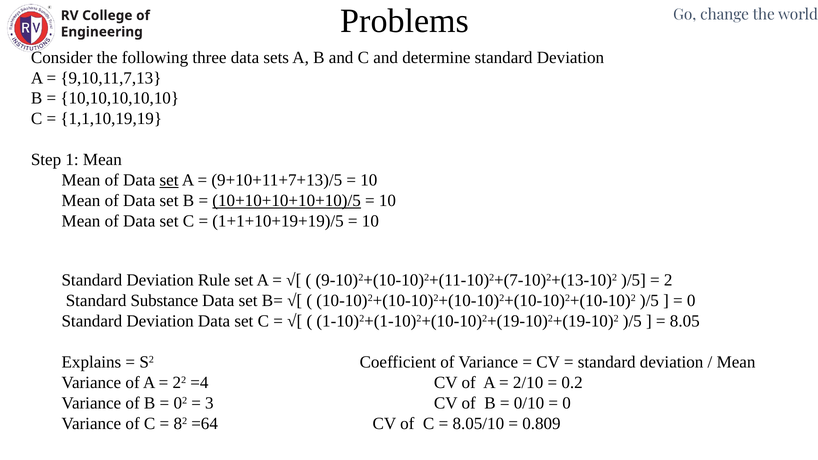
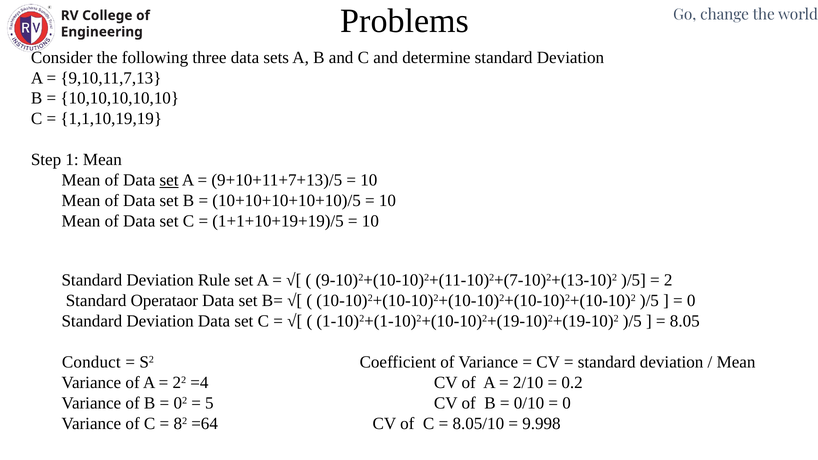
10+10+10+10+10)/5 underline: present -> none
Substance: Substance -> Operataor
Explains: Explains -> Conduct
3: 3 -> 5
0.809: 0.809 -> 9.998
